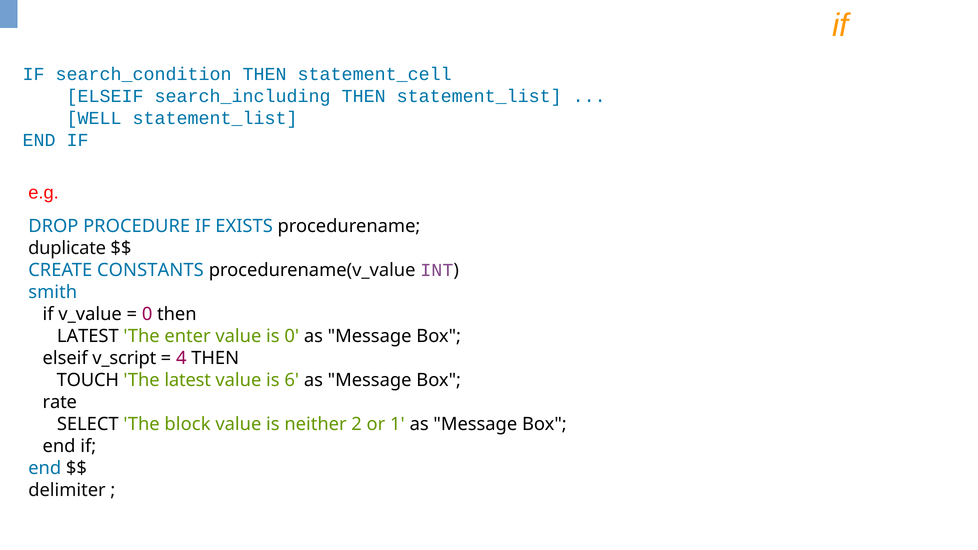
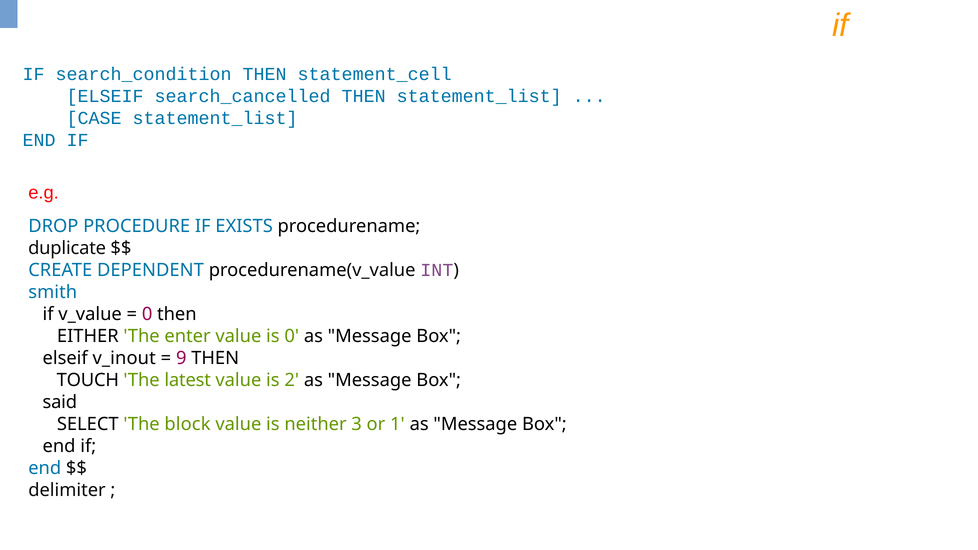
search_including: search_including -> search_cancelled
WELL: WELL -> CASE
CONSTANTS: CONSTANTS -> DEPENDENT
LATEST at (88, 336): LATEST -> EITHER
v_script: v_script -> v_inout
4: 4 -> 9
6: 6 -> 2
rate: rate -> said
2: 2 -> 3
